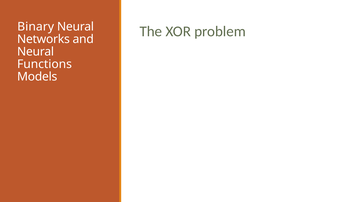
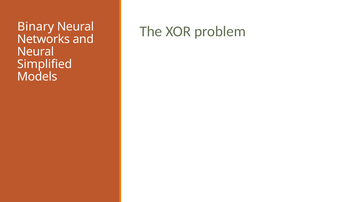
Functions: Functions -> Simplified
